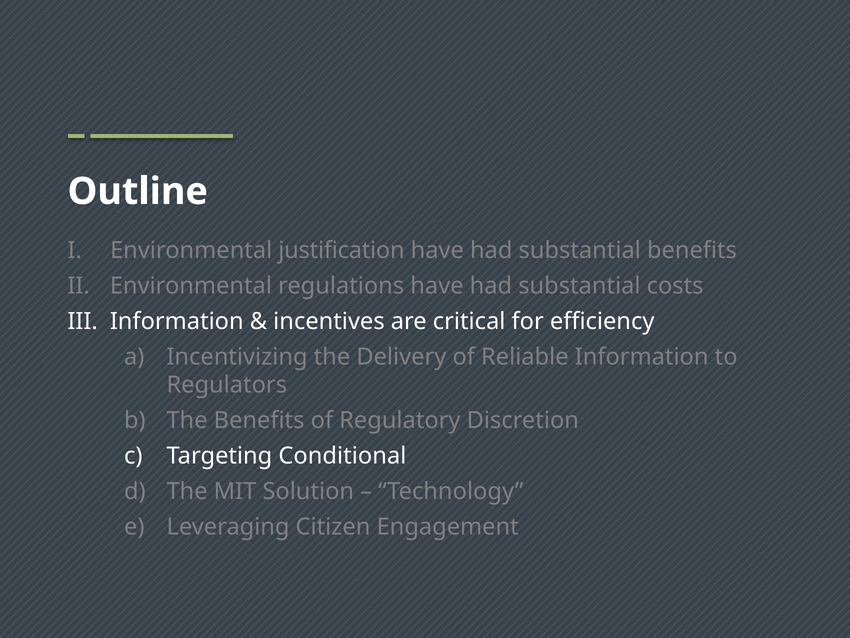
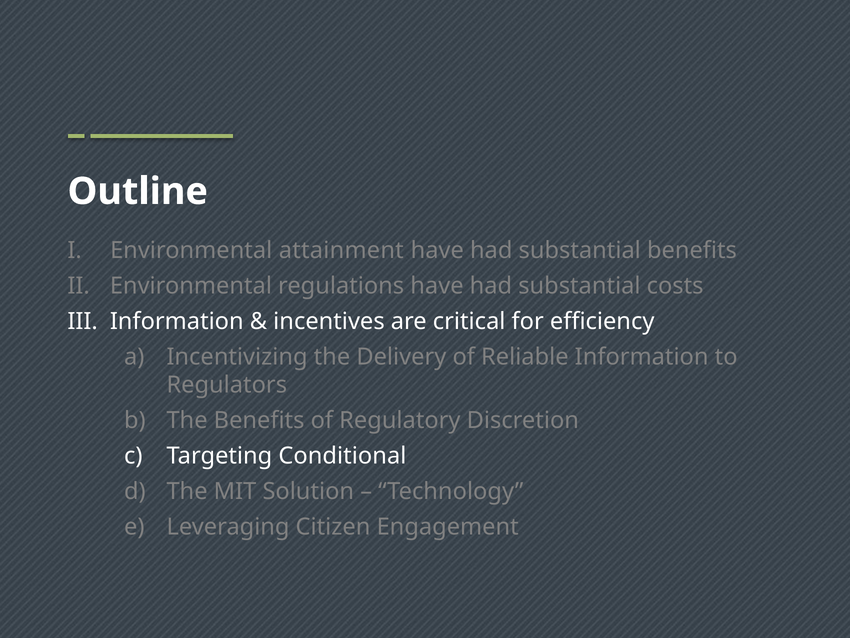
justification: justification -> attainment
